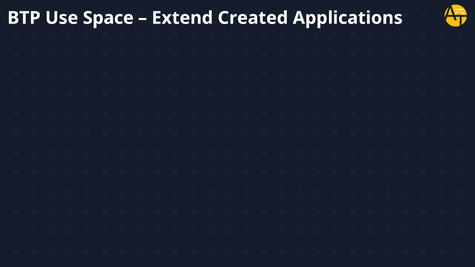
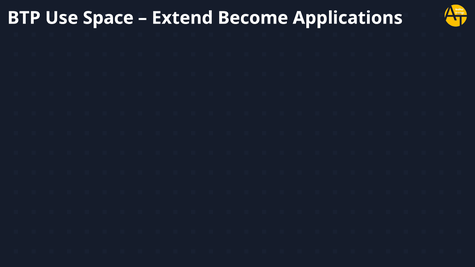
Created: Created -> Become
